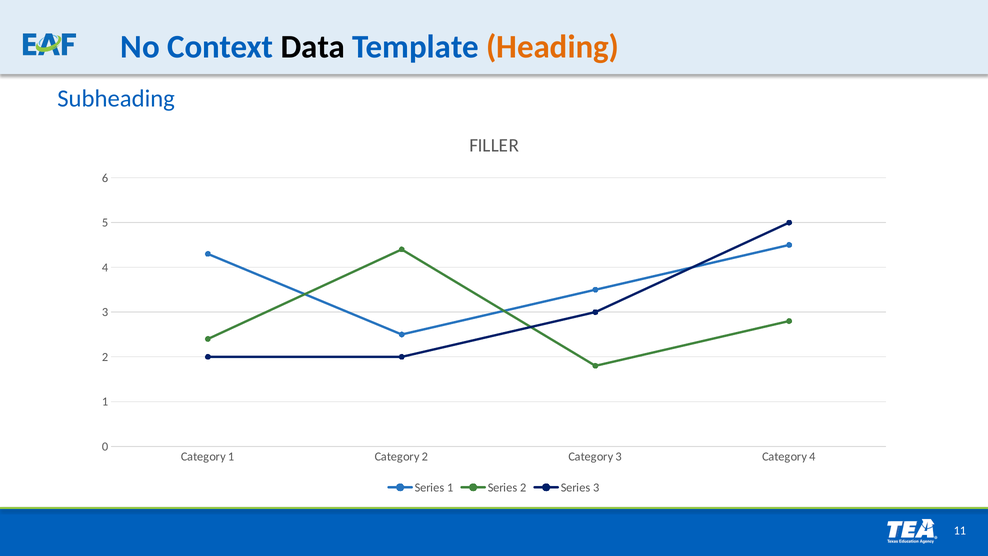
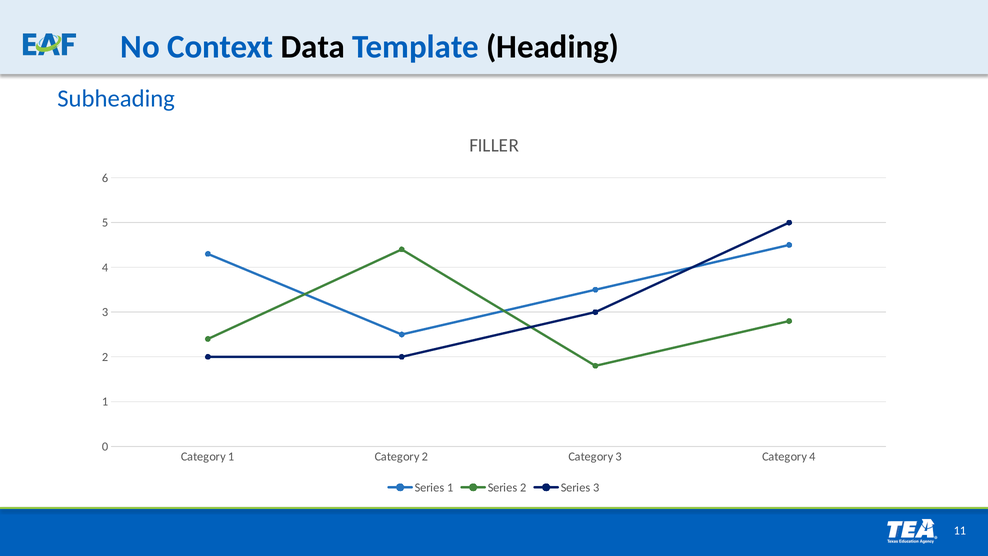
Heading colour: orange -> black
